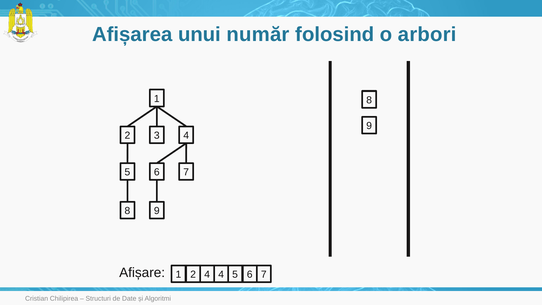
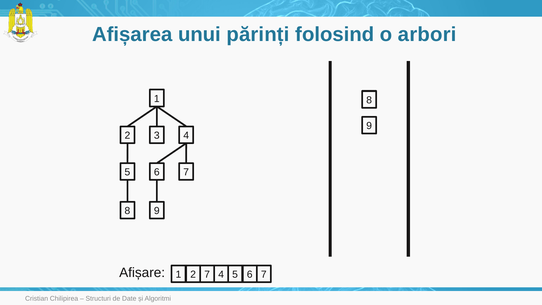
număr: număr -> părinți
2 4: 4 -> 7
